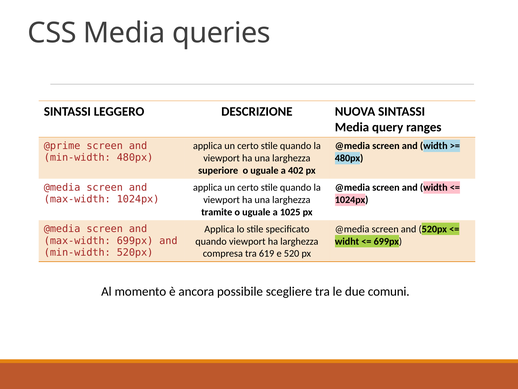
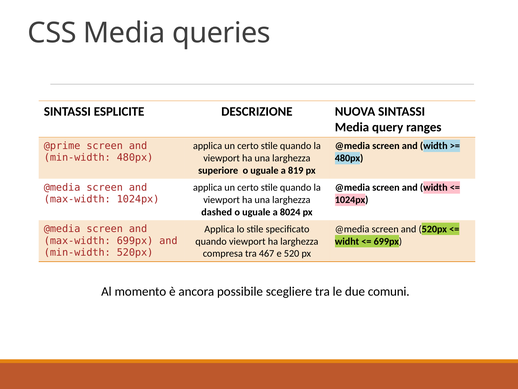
LEGGERO: LEGGERO -> ESPLICITE
402: 402 -> 819
tramite: tramite -> dashed
1025: 1025 -> 8024
619: 619 -> 467
